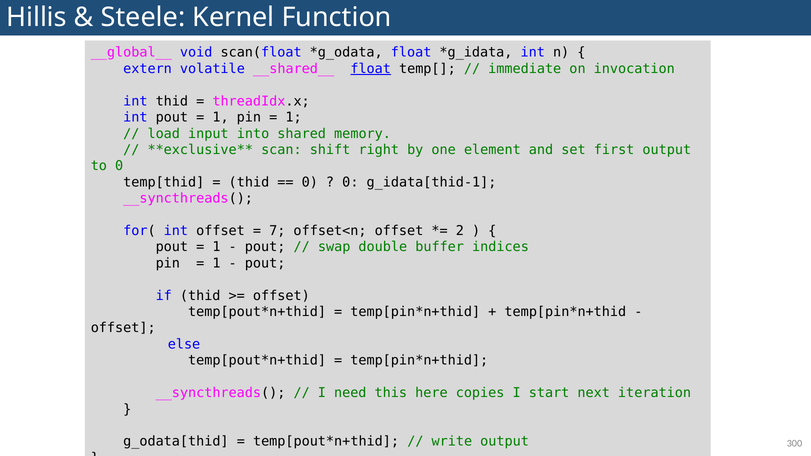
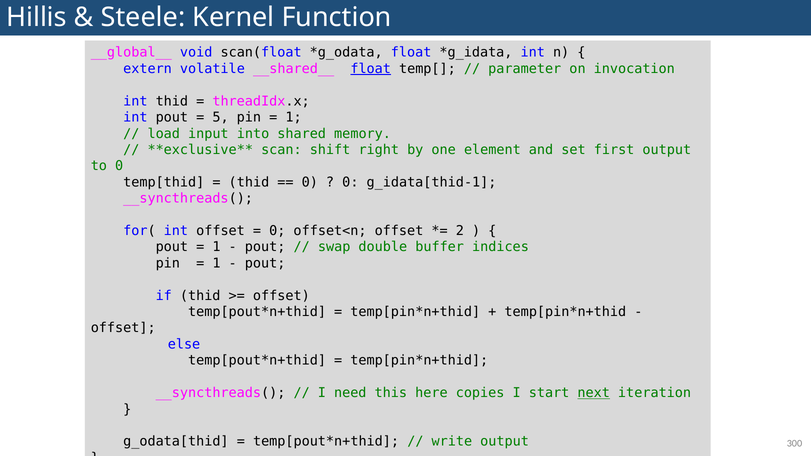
immediate: immediate -> parameter
1 at (221, 117): 1 -> 5
7 at (277, 231): 7 -> 0
next underline: none -> present
